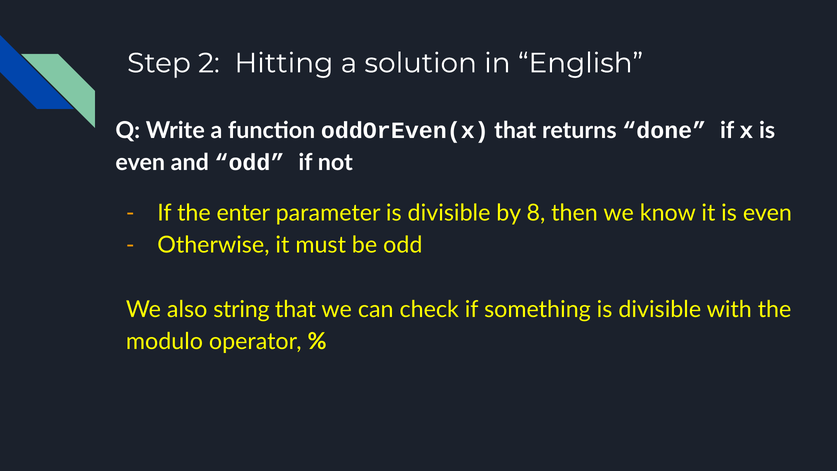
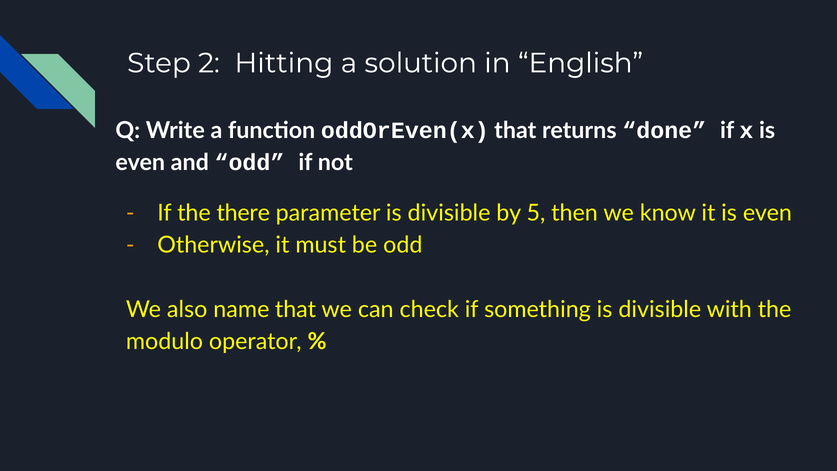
enter: enter -> there
8: 8 -> 5
string: string -> name
